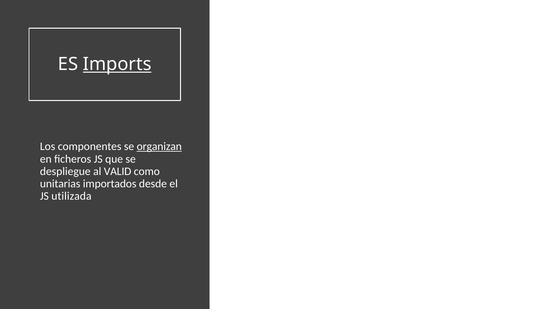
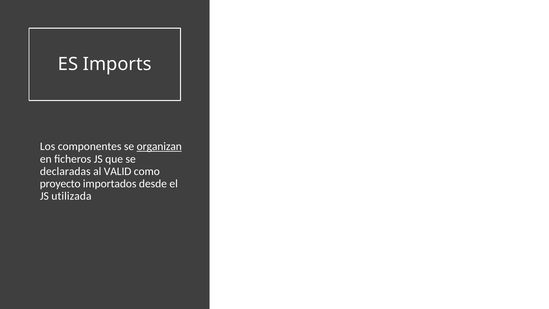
Imports underline: present -> none
despliegue: despliegue -> declaradas
unitarias: unitarias -> proyecto
